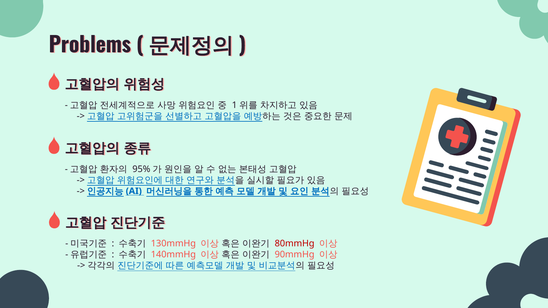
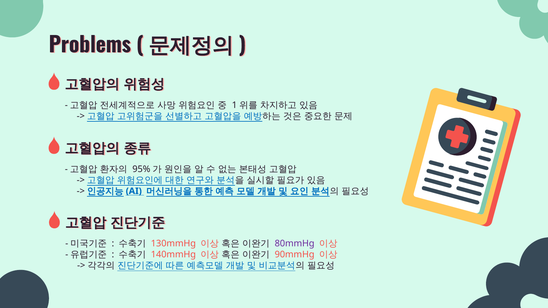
80mmHg colour: red -> purple
